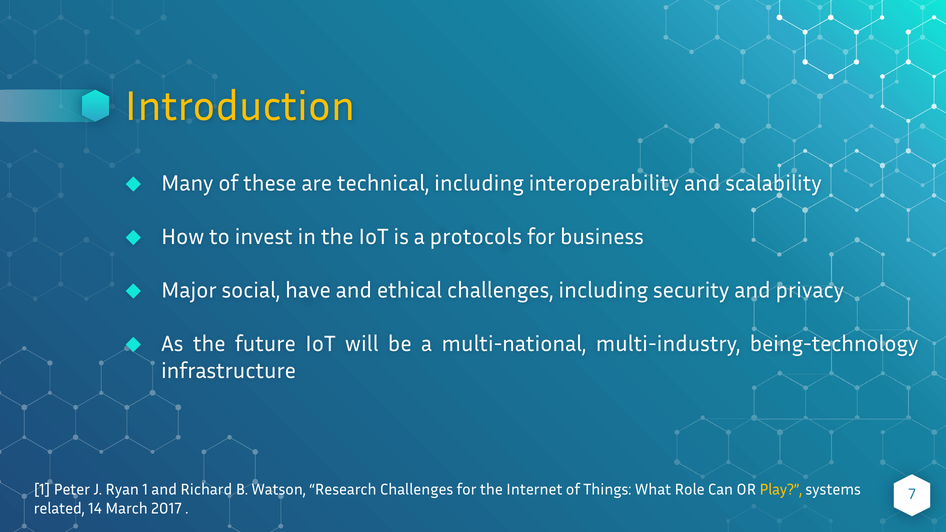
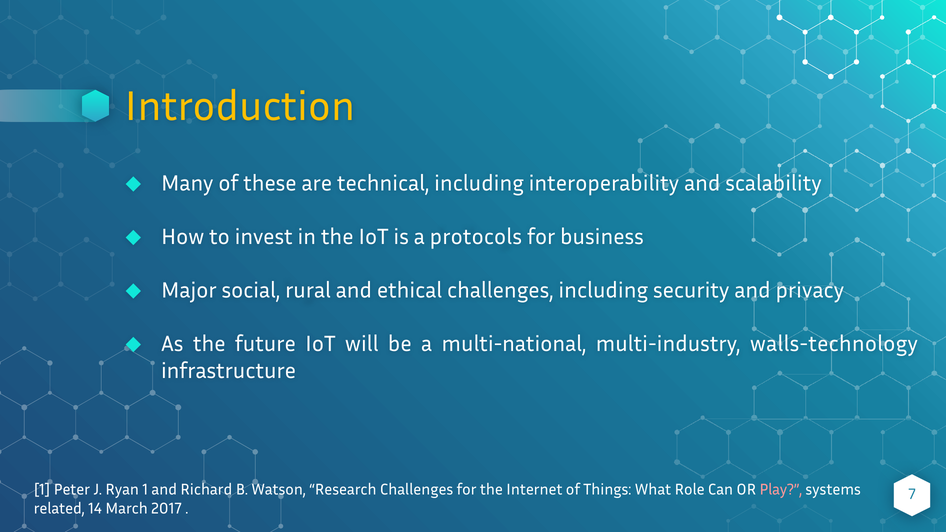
have: have -> rural
being-technology: being-technology -> walls-technology
Play colour: yellow -> pink
